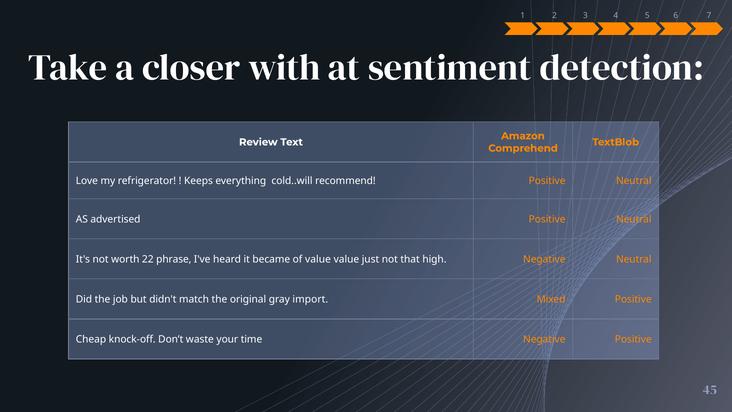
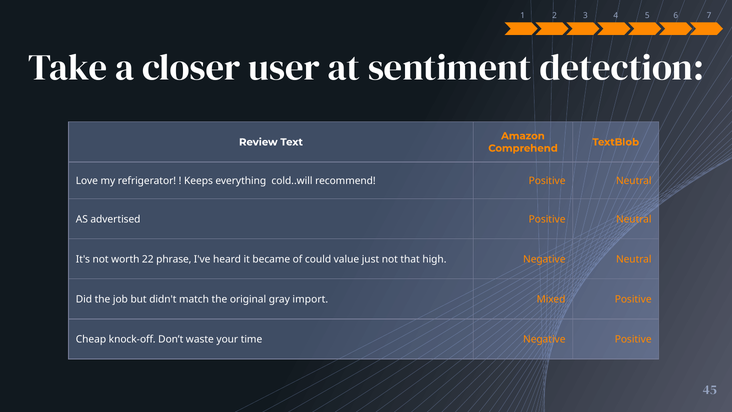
with: with -> user
of value: value -> could
